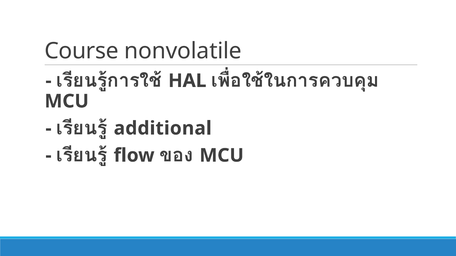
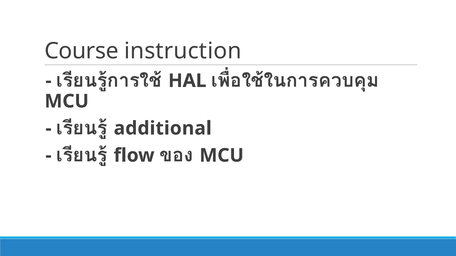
nonvolatile: nonvolatile -> instruction
